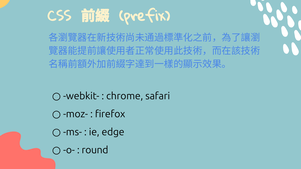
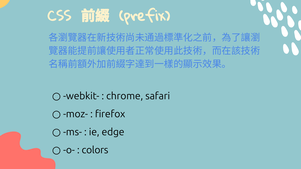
round: round -> colors
